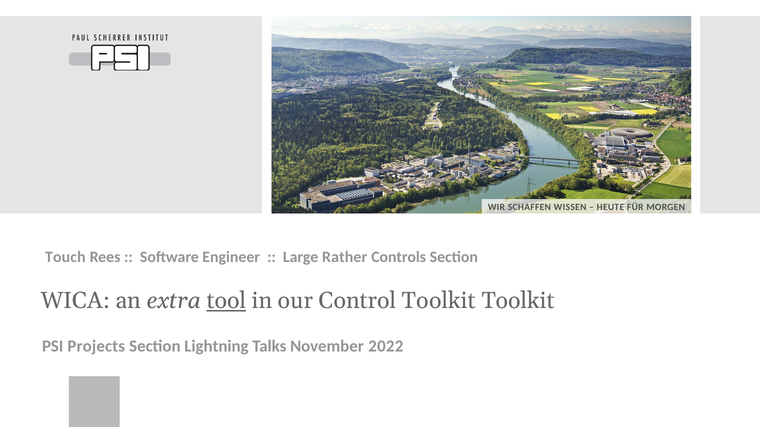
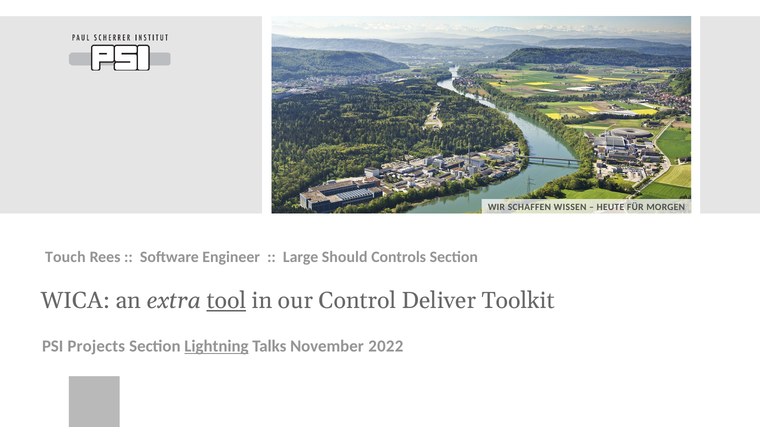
Rather: Rather -> Should
Control Toolkit: Toolkit -> Deliver
Lightning underline: none -> present
